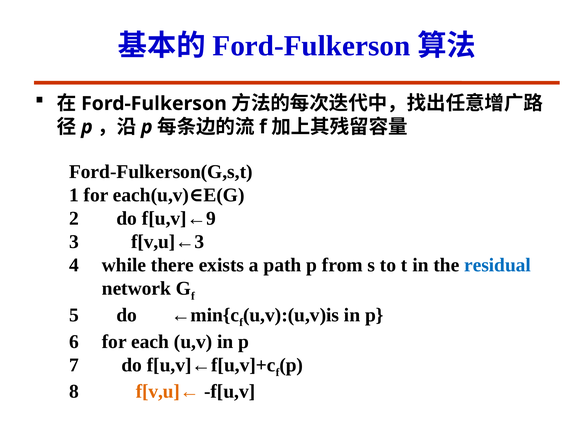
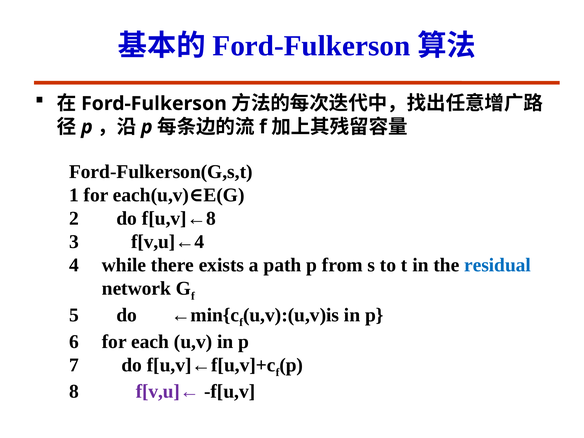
f[u,v]←9: f[u,v]←9 -> f[u,v]←8
f[v,u]←3: f[v,u]←3 -> f[v,u]←4
f[v,u]← colour: orange -> purple
